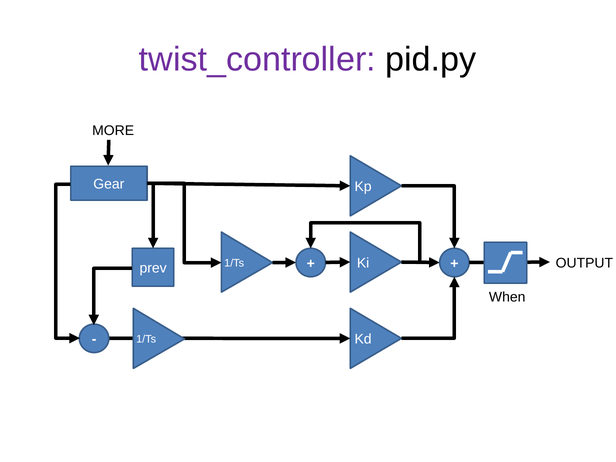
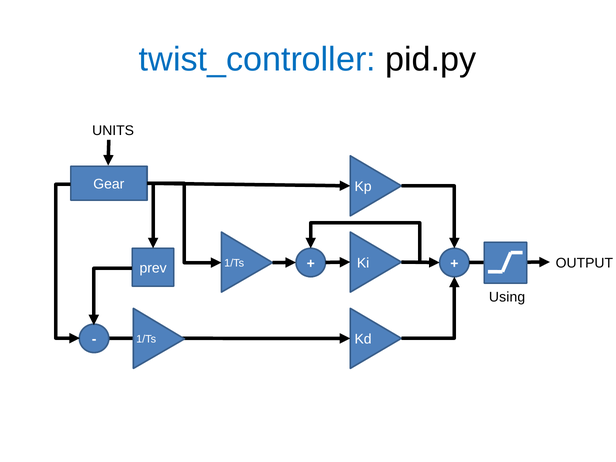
twist_controller colour: purple -> blue
MORE: MORE -> UNITS
When: When -> Using
